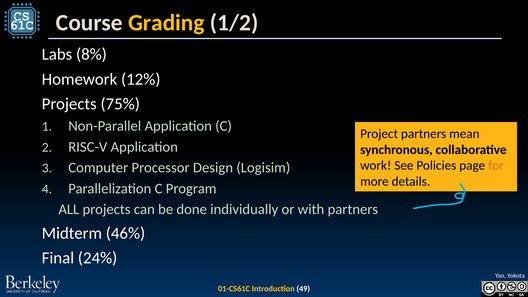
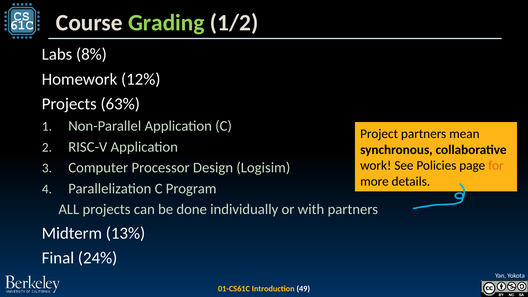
Grading colour: yellow -> light green
75%: 75% -> 63%
46%: 46% -> 13%
